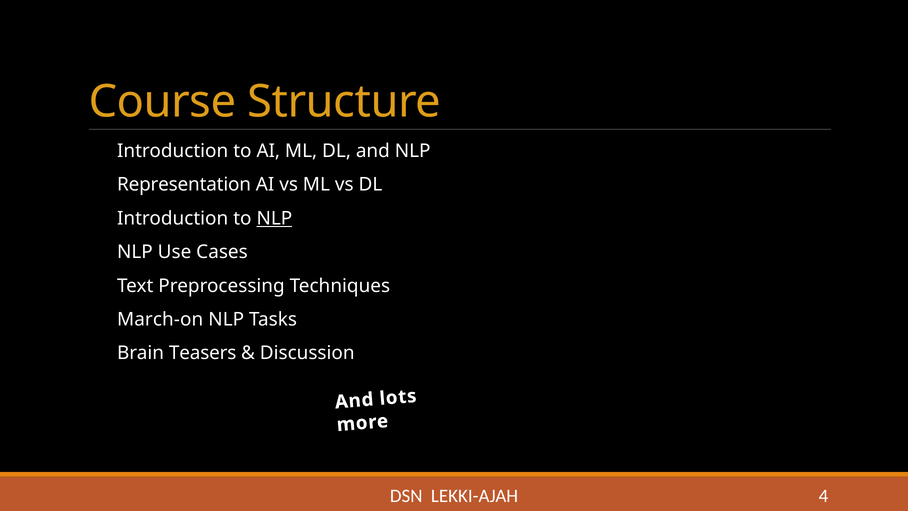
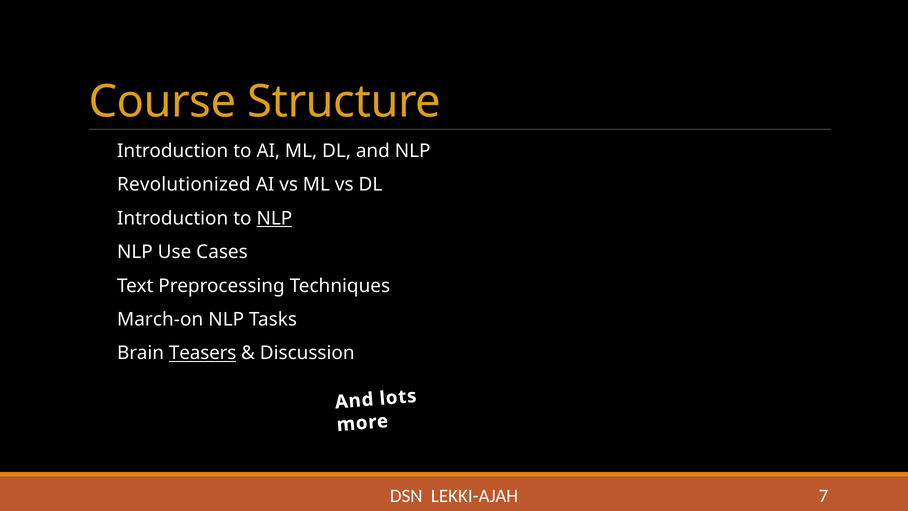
Representation: Representation -> Revolutionized
Teasers underline: none -> present
4: 4 -> 7
